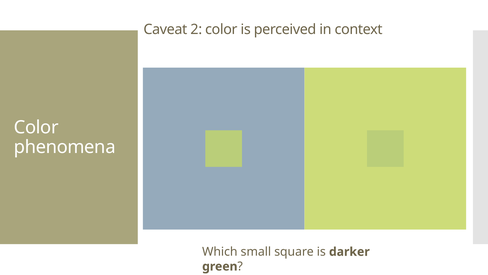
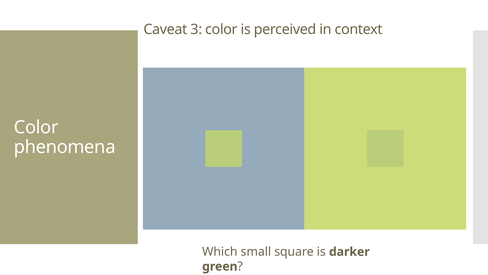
2: 2 -> 3
